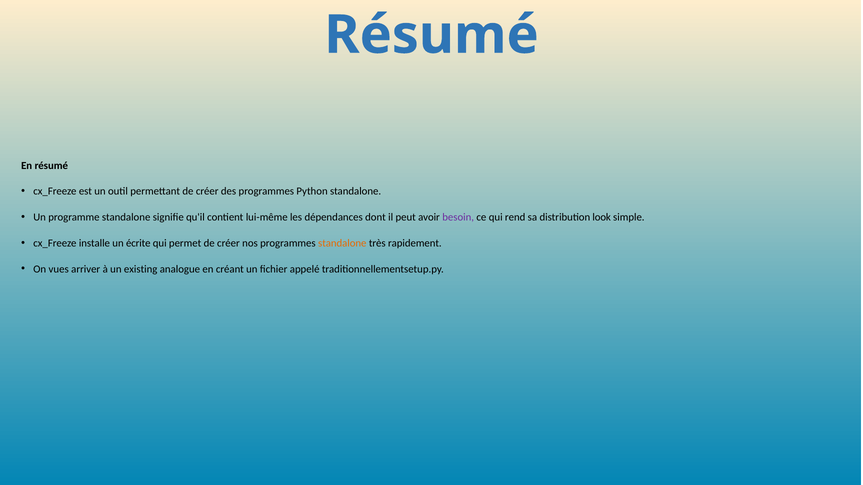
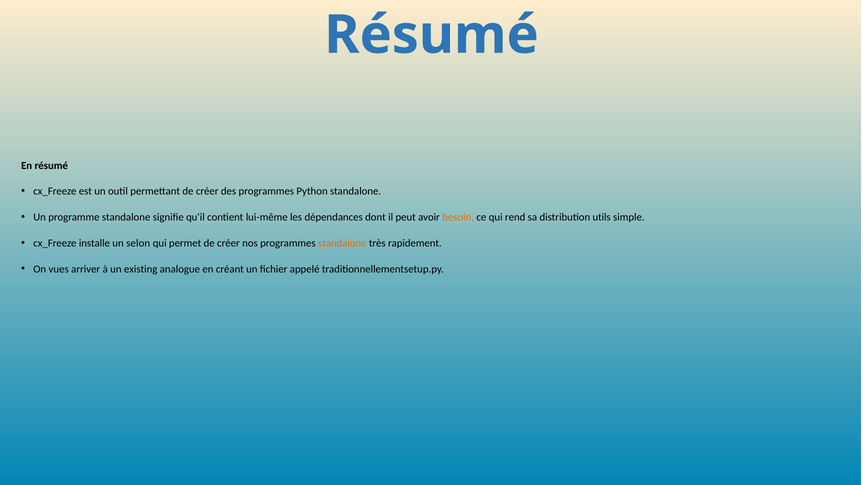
besoin colour: purple -> orange
look: look -> utils
écrite: écrite -> selon
